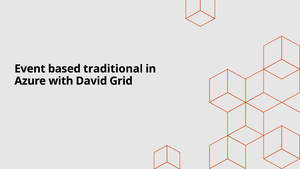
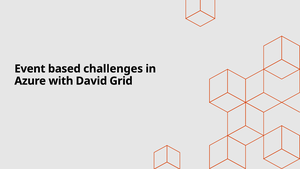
traditional: traditional -> challenges
